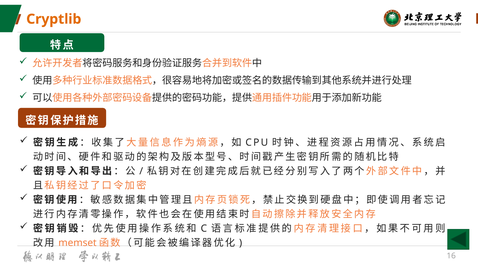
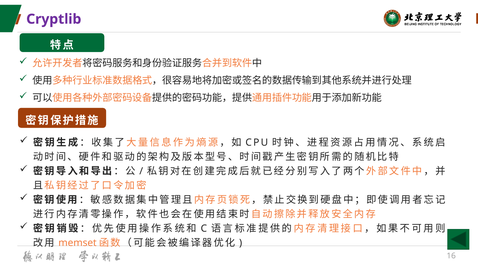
Cryptlib colour: orange -> purple
